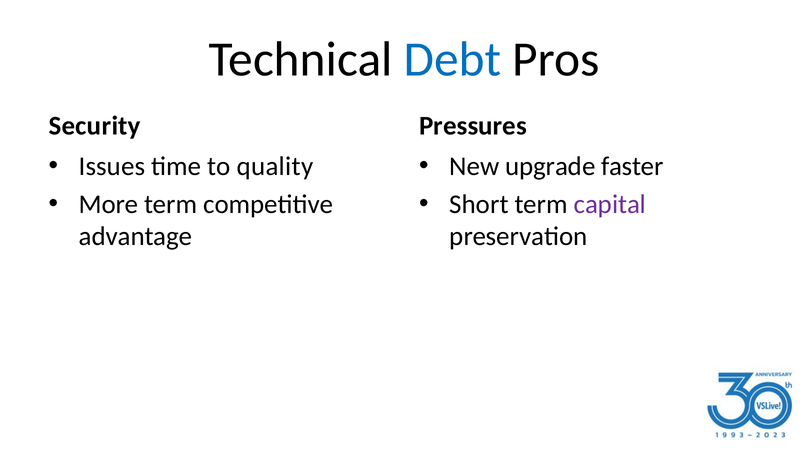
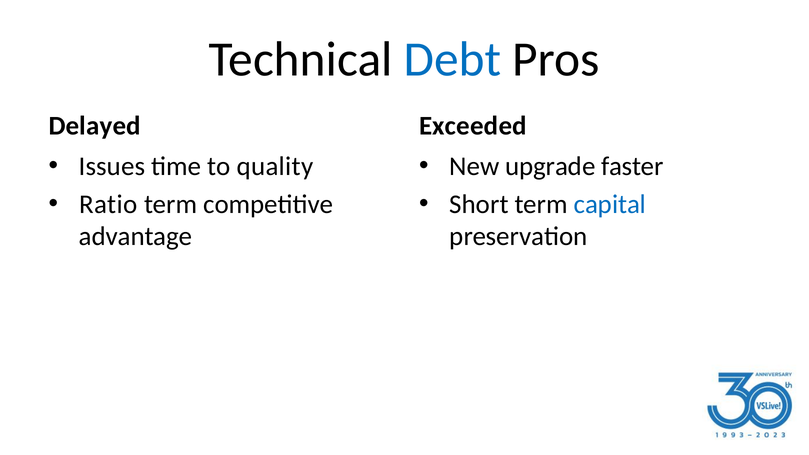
Security: Security -> Delayed
Pressures: Pressures -> Exceeded
More: More -> Ratio
capital colour: purple -> blue
